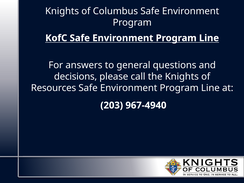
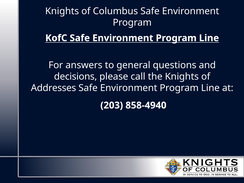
Resources: Resources -> Addresses
967-4940: 967-4940 -> 858-4940
